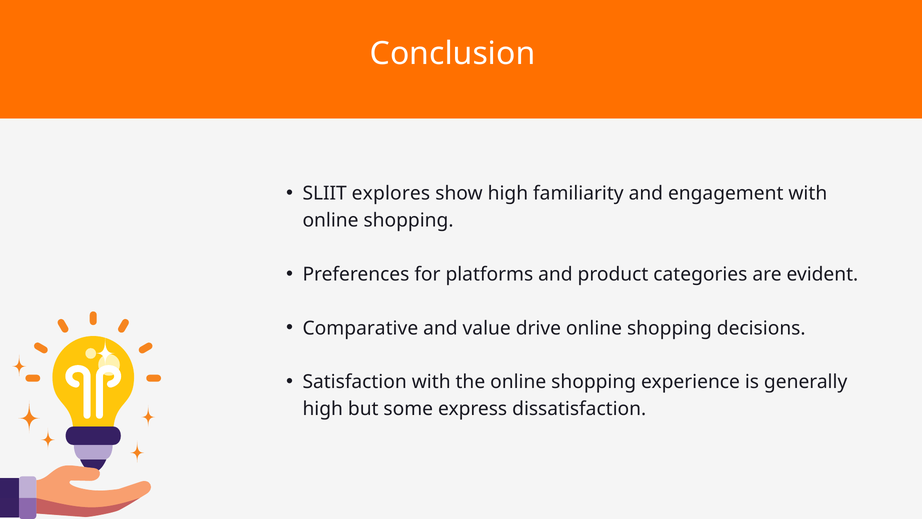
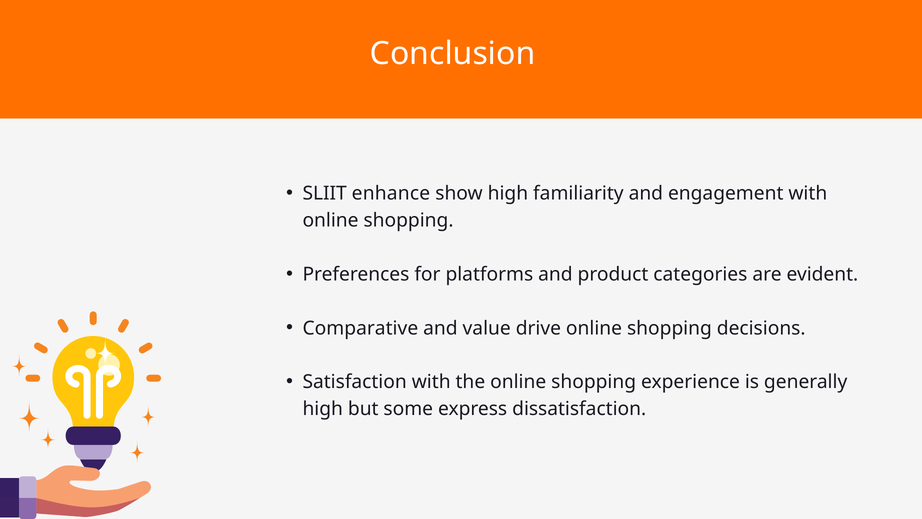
explores: explores -> enhance
